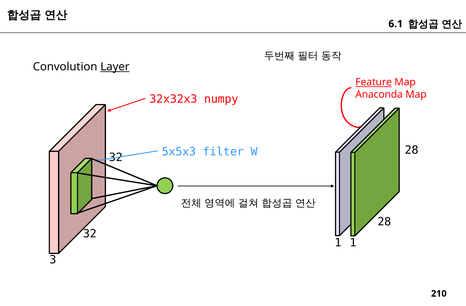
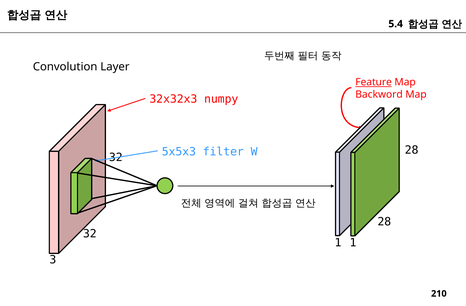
6.1: 6.1 -> 5.4
Layer underline: present -> none
Anaconda: Anaconda -> Backword
